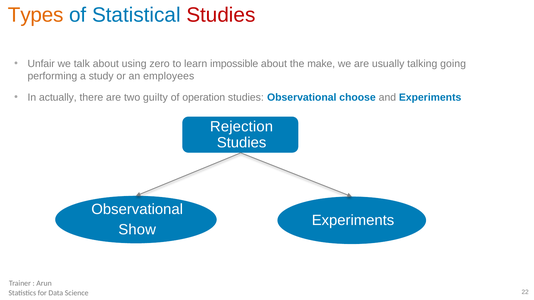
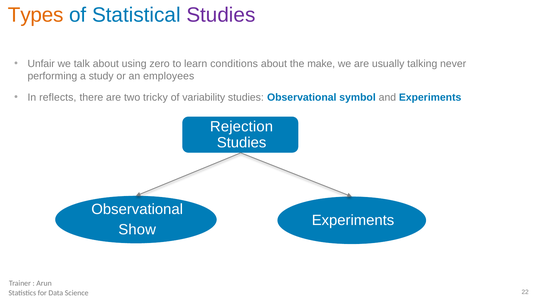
Studies at (221, 15) colour: red -> purple
impossible: impossible -> conditions
going: going -> never
actually: actually -> reflects
guilty: guilty -> tricky
operation: operation -> variability
choose: choose -> symbol
